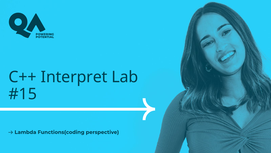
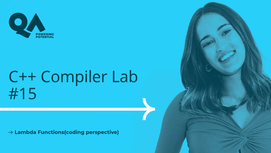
Interpret: Interpret -> Compiler
